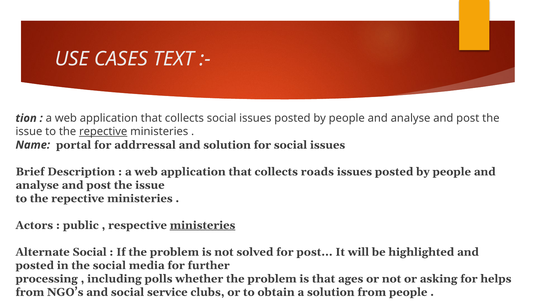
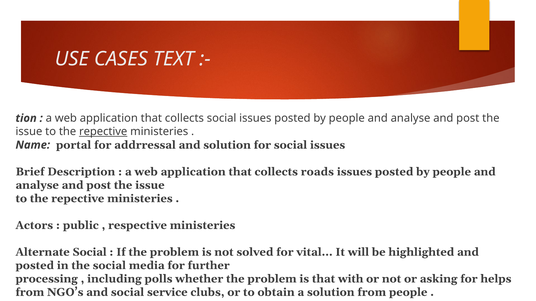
ministeries at (203, 226) underline: present -> none
for post: post -> vital
ages: ages -> with
